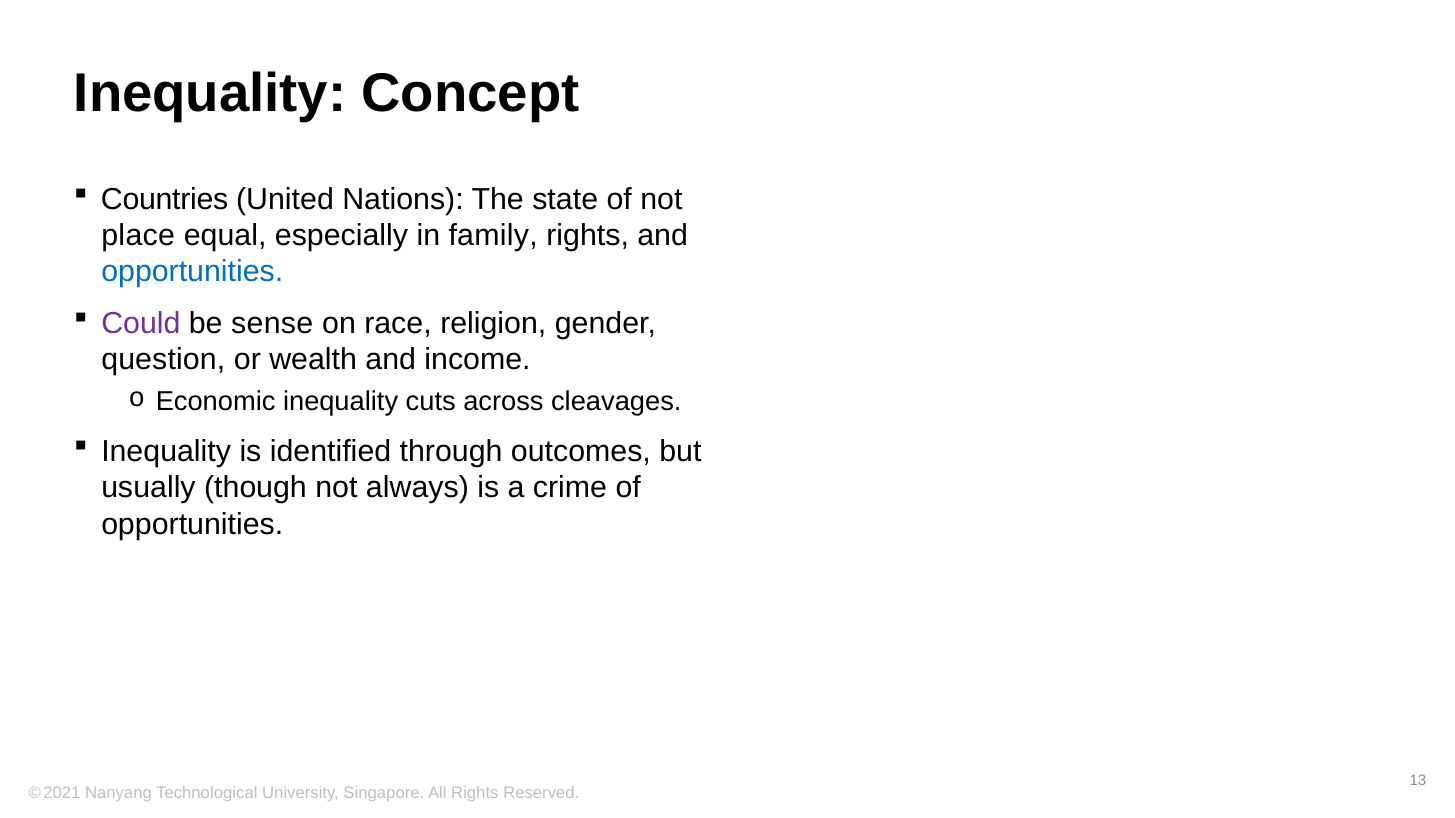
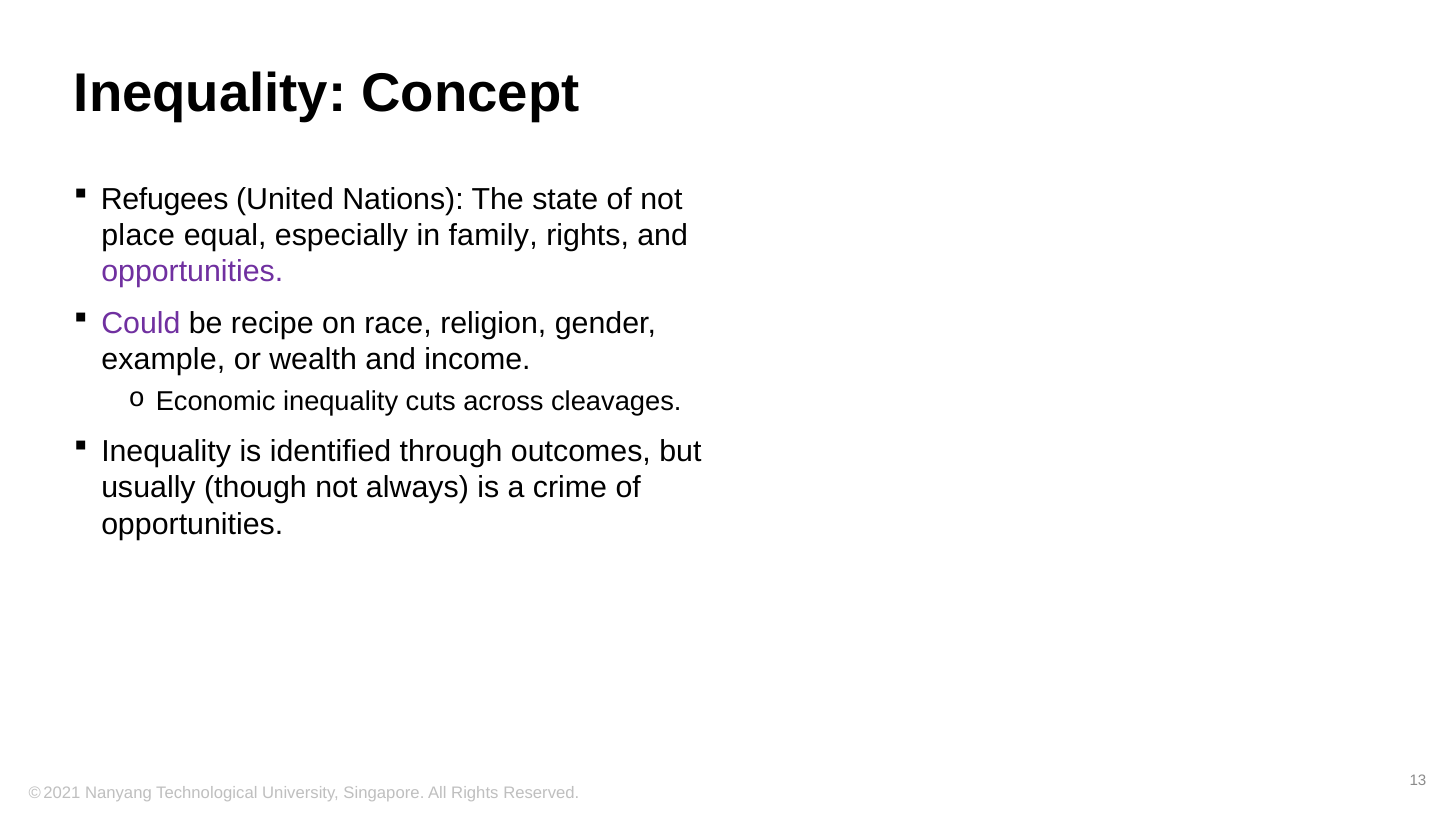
Countries: Countries -> Refugees
opportunities at (192, 272) colour: blue -> purple
sense: sense -> recipe
question: question -> example
